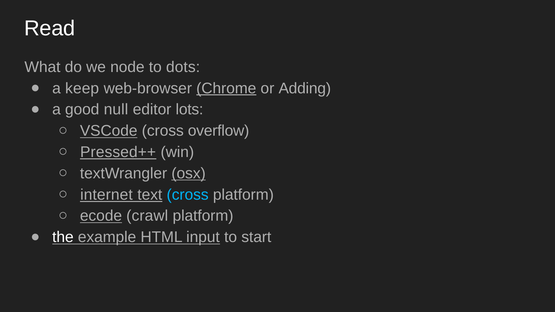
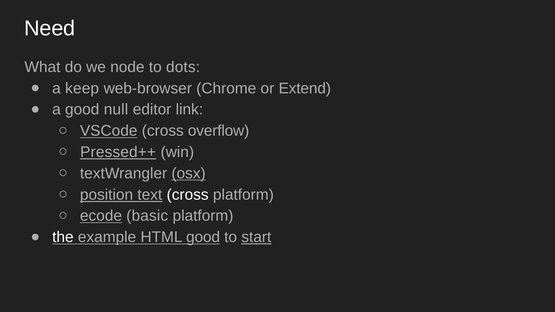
Read: Read -> Need
Chrome underline: present -> none
Adding: Adding -> Extend
lots: lots -> link
internet: internet -> position
cross at (188, 195) colour: light blue -> white
crawl: crawl -> basic
HTML input: input -> good
start underline: none -> present
